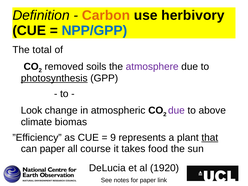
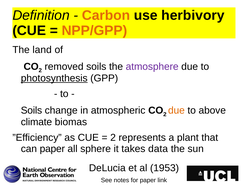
NPP/GPP colour: blue -> orange
total: total -> land
Look at (31, 110): Look -> Soils
due at (176, 110) colour: purple -> orange
9 at (113, 138): 9 -> 2
that underline: present -> none
course: course -> sphere
food: food -> data
1920: 1920 -> 1953
